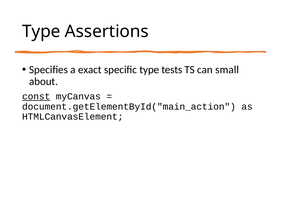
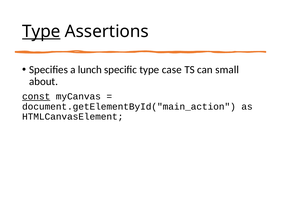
Type at (41, 31) underline: none -> present
exact: exact -> lunch
tests: tests -> case
